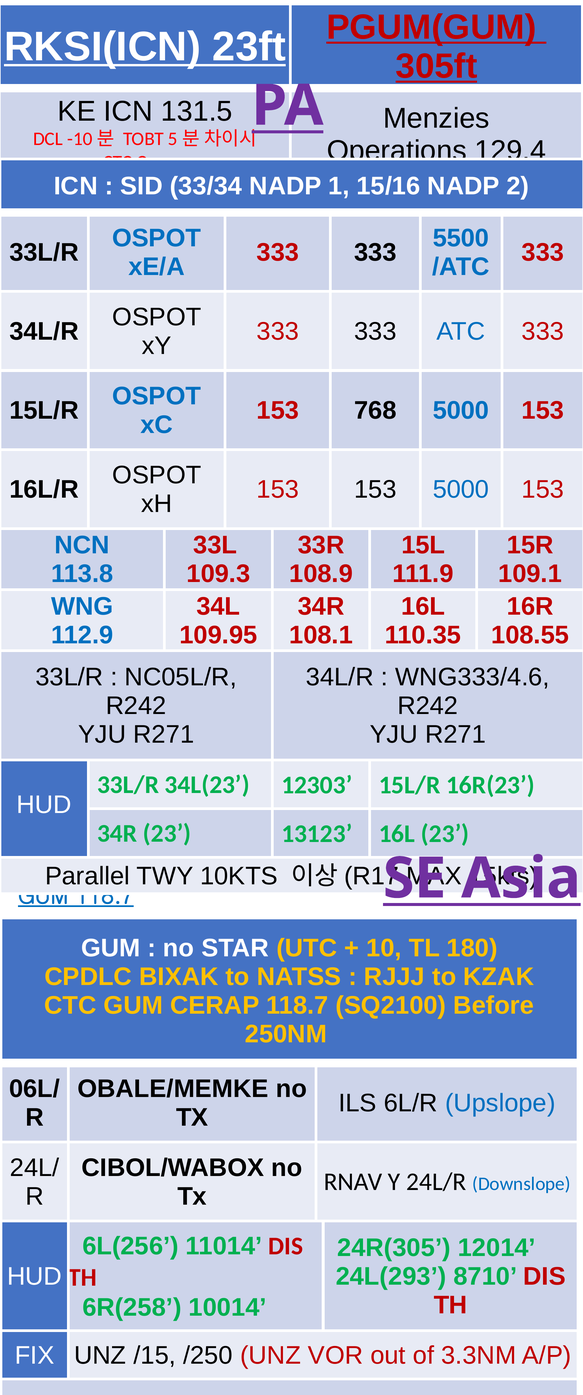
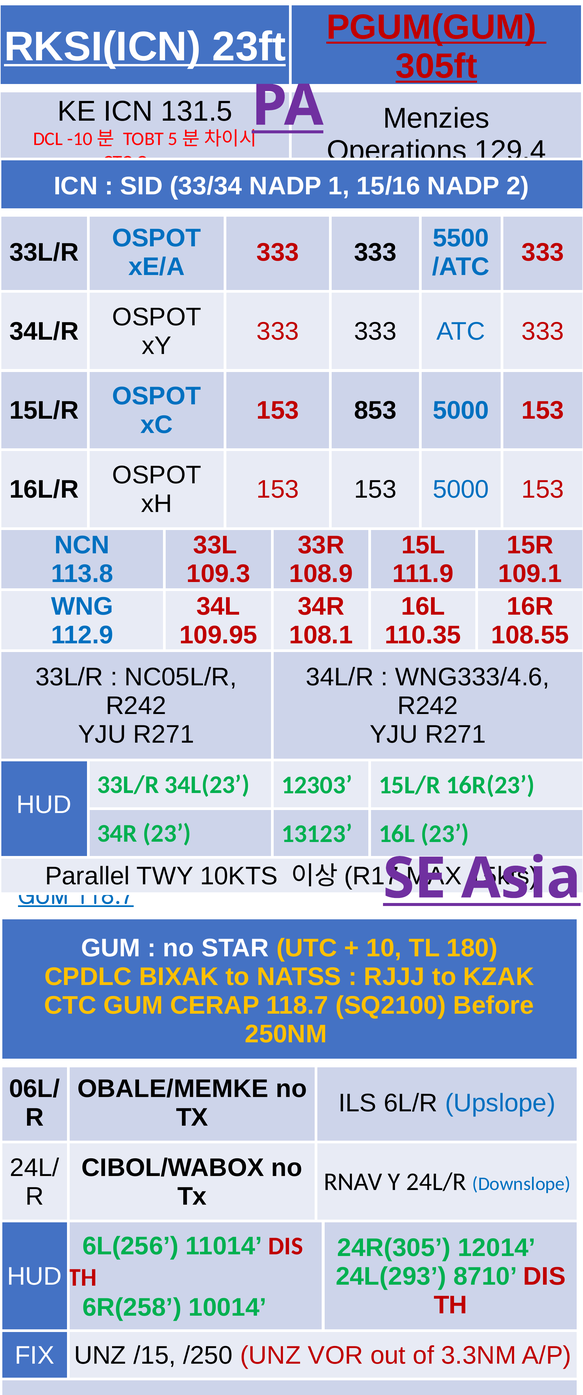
768: 768 -> 853
